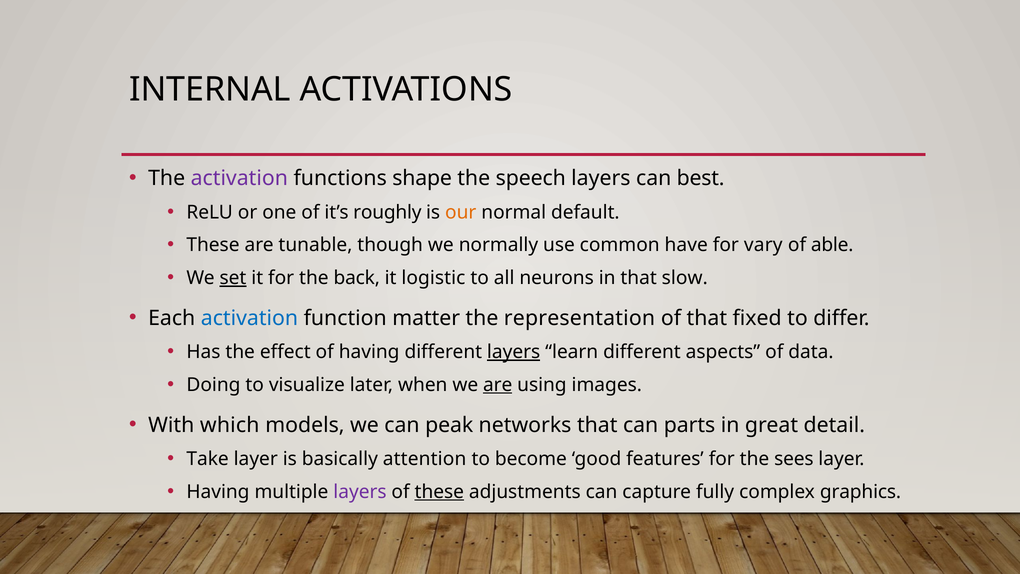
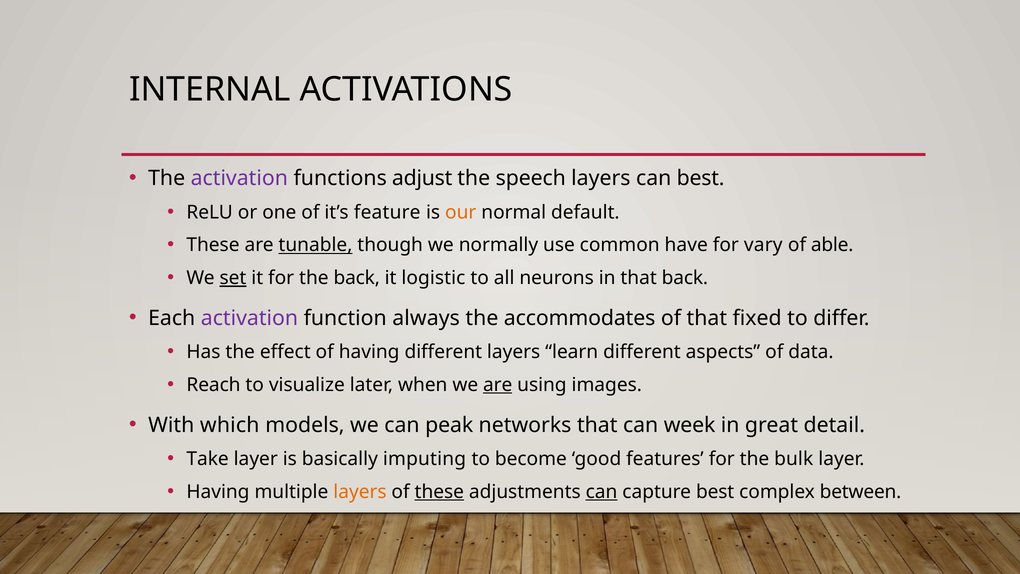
shape: shape -> adjust
roughly: roughly -> feature
tunable underline: none -> present
that slow: slow -> back
activation at (249, 318) colour: blue -> purple
matter: matter -> always
representation: representation -> accommodates
layers at (514, 352) underline: present -> none
Doing: Doing -> Reach
parts: parts -> week
attention: attention -> imputing
sees: sees -> bulk
layers at (360, 492) colour: purple -> orange
can at (602, 492) underline: none -> present
capture fully: fully -> best
graphics: graphics -> between
